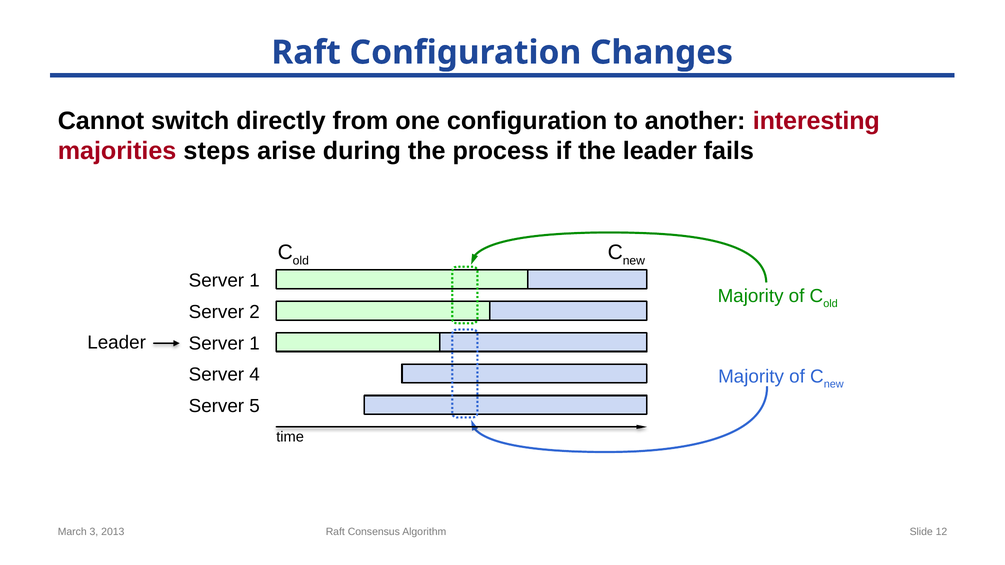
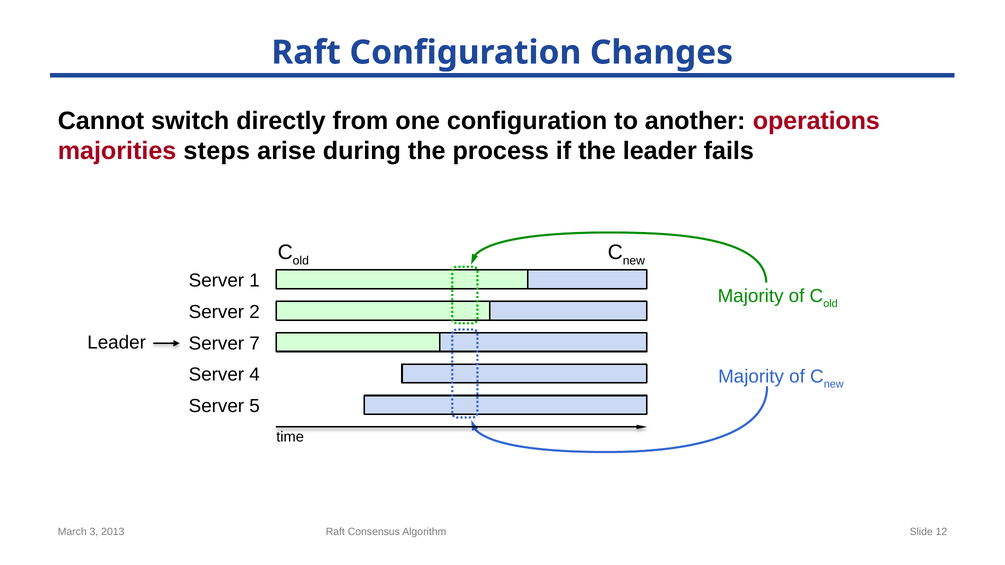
interesting: interesting -> operations
1 at (255, 344): 1 -> 7
